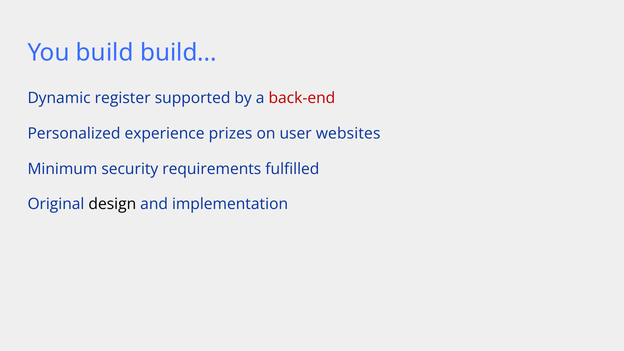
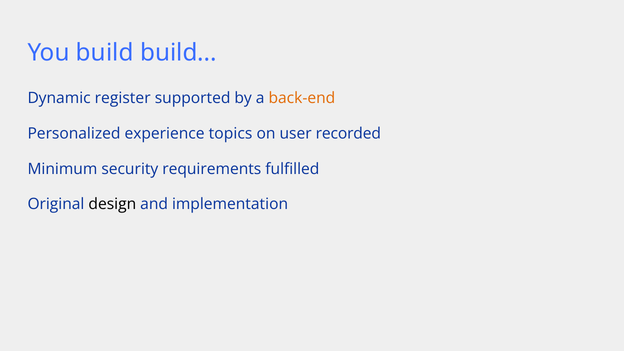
back-end colour: red -> orange
prizes: prizes -> topics
websites: websites -> recorded
